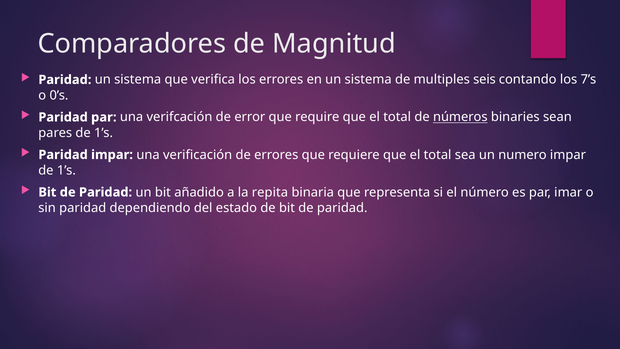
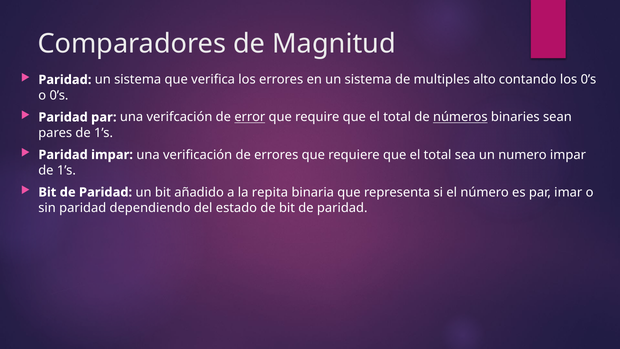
seis: seis -> alto
los 7’s: 7’s -> 0’s
error underline: none -> present
